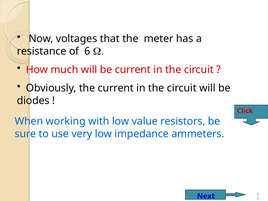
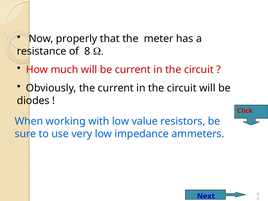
voltages: voltages -> properly
of 6: 6 -> 8
